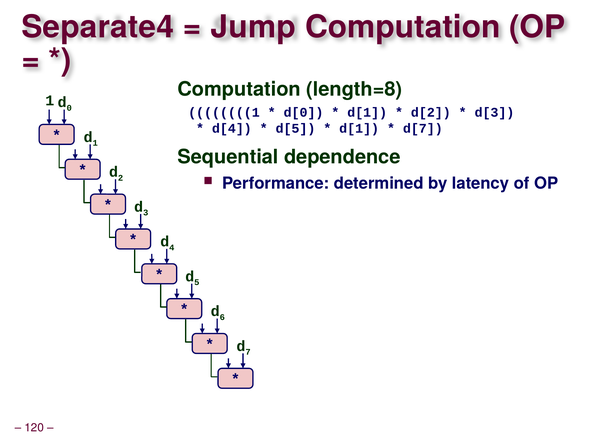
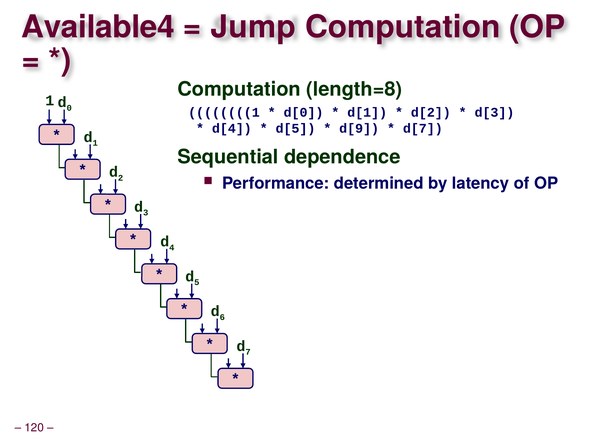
Separate4: Separate4 -> Available4
d[1 at (359, 129): d[1 -> d[9
